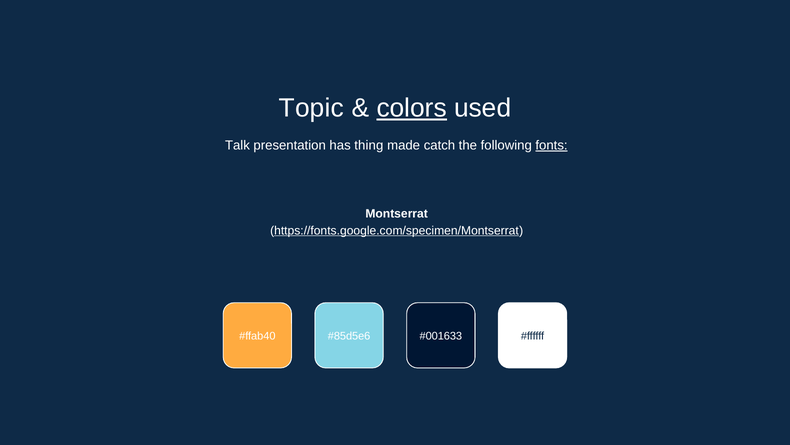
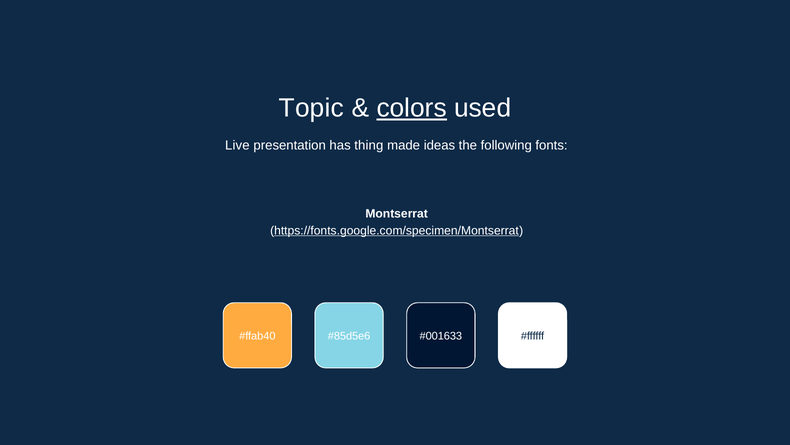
Talk: Talk -> Live
catch: catch -> ideas
fonts underline: present -> none
